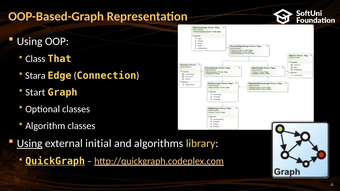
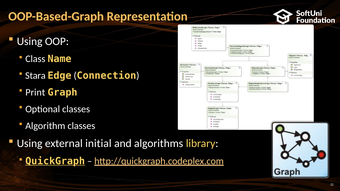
That: That -> Name
Start: Start -> Print
Using at (30, 144) underline: present -> none
